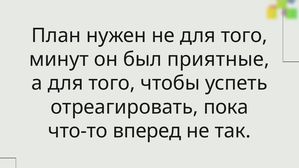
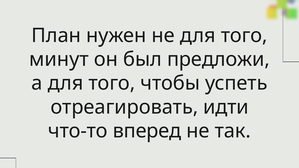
приятные: приятные -> предложи
пока: пока -> идти
